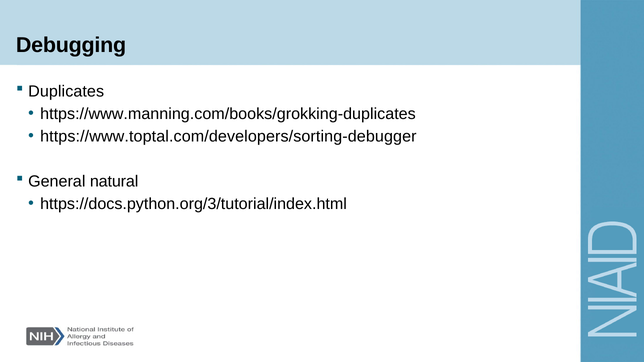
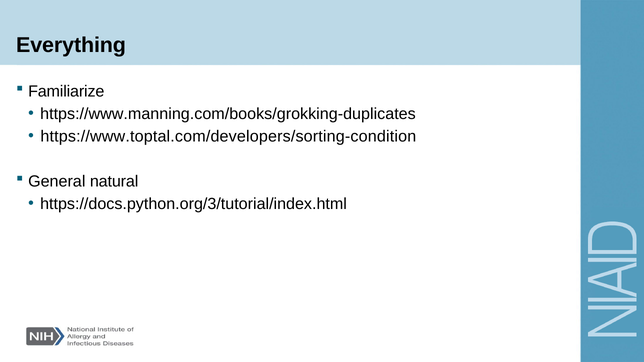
Debugging: Debugging -> Everything
Duplicates: Duplicates -> Familiarize
https://www.toptal.com/developers/sorting-debugger: https://www.toptal.com/developers/sorting-debugger -> https://www.toptal.com/developers/sorting-condition
